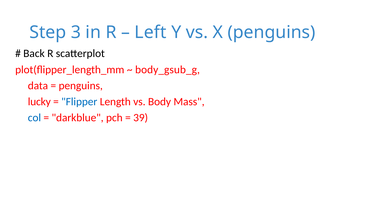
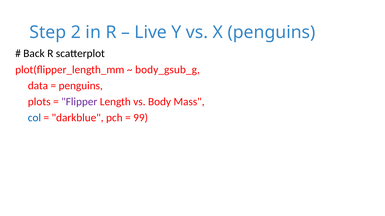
3: 3 -> 2
Left: Left -> Live
lucky: lucky -> plots
Flipper colour: blue -> purple
39: 39 -> 99
